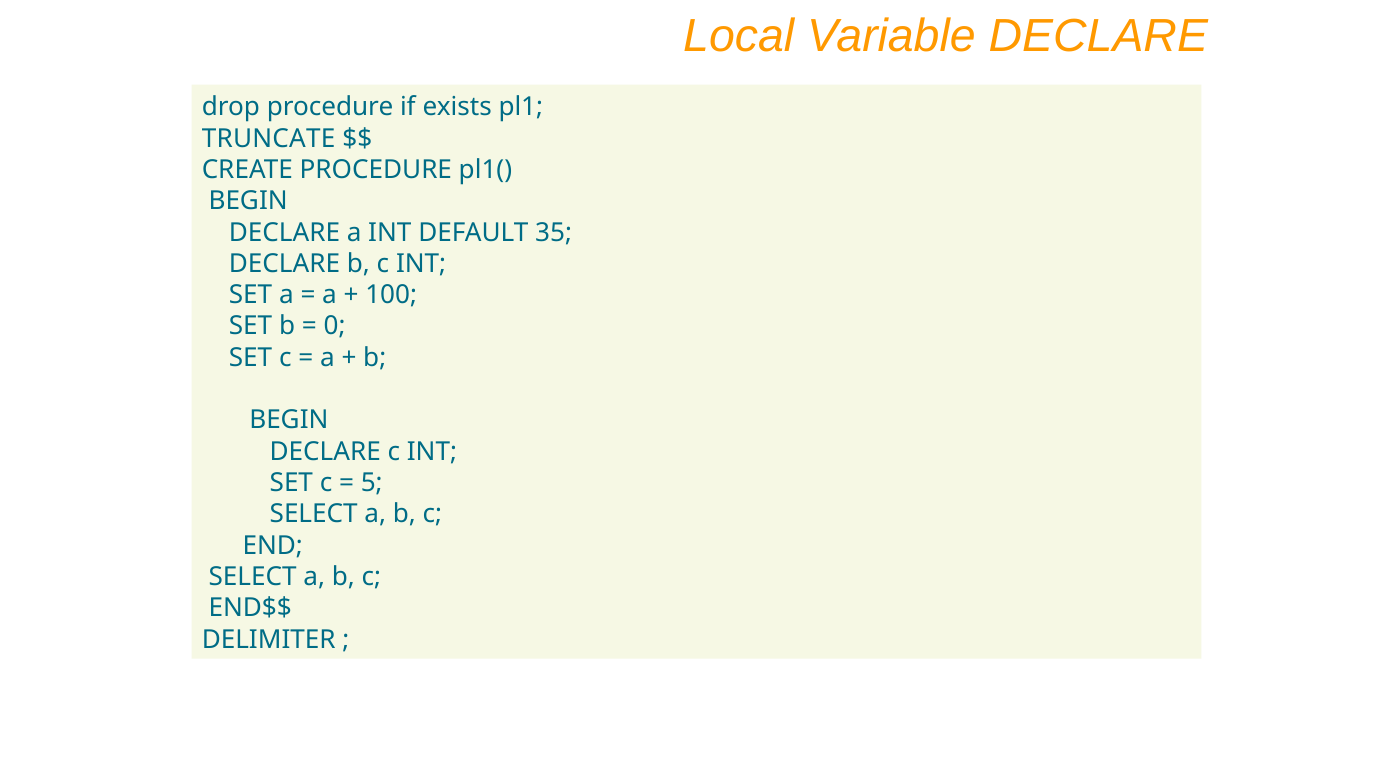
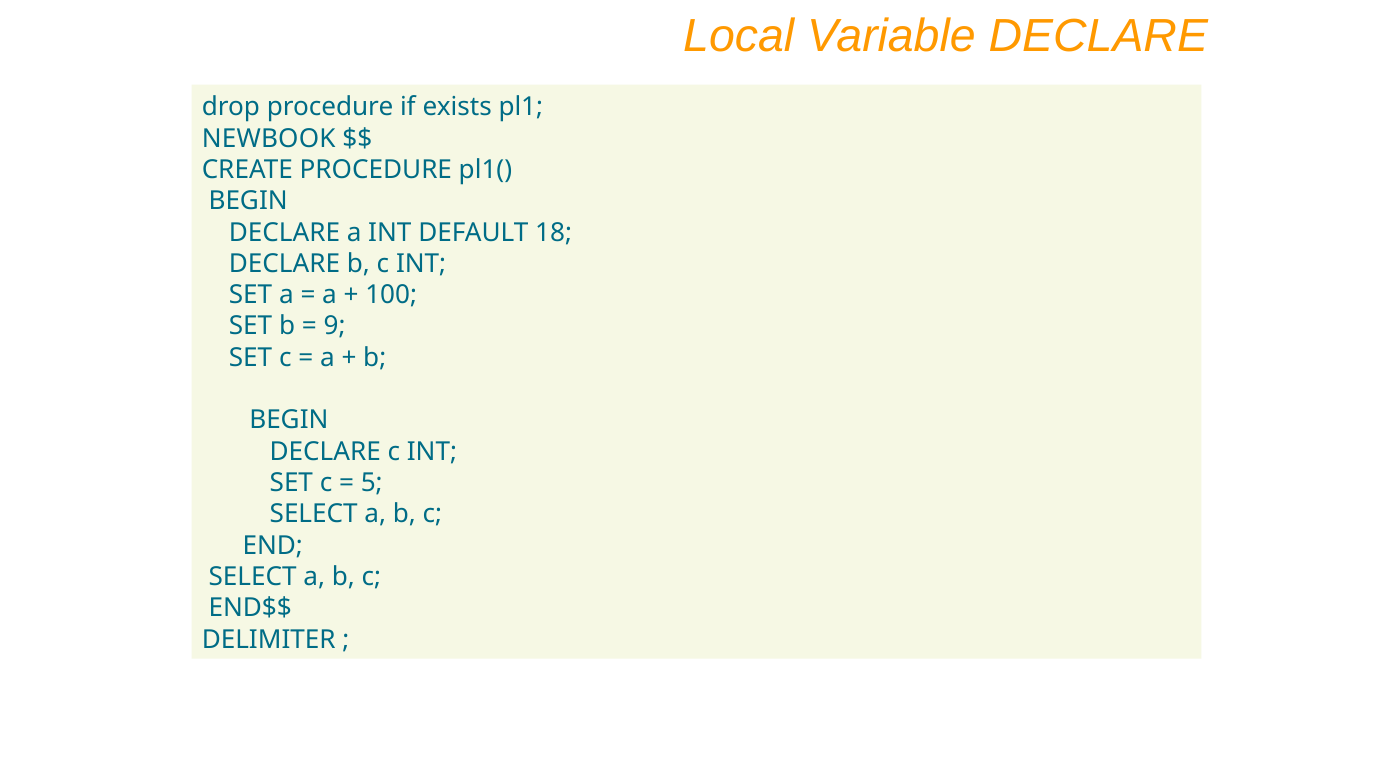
TRUNCATE: TRUNCATE -> NEWBOOK
35: 35 -> 18
0: 0 -> 9
